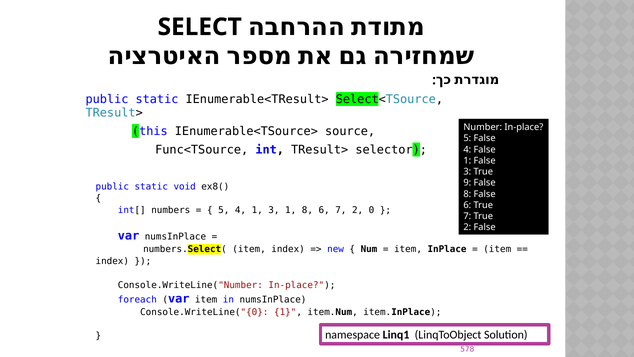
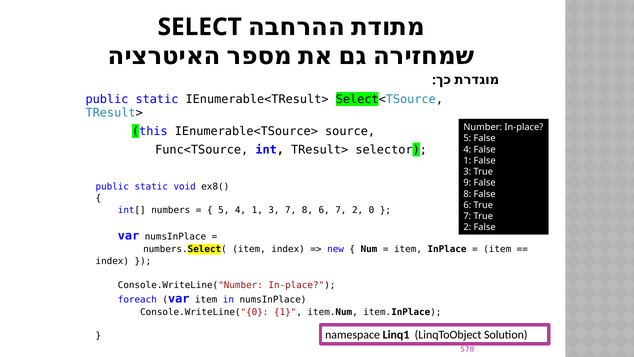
3 1: 1 -> 7
